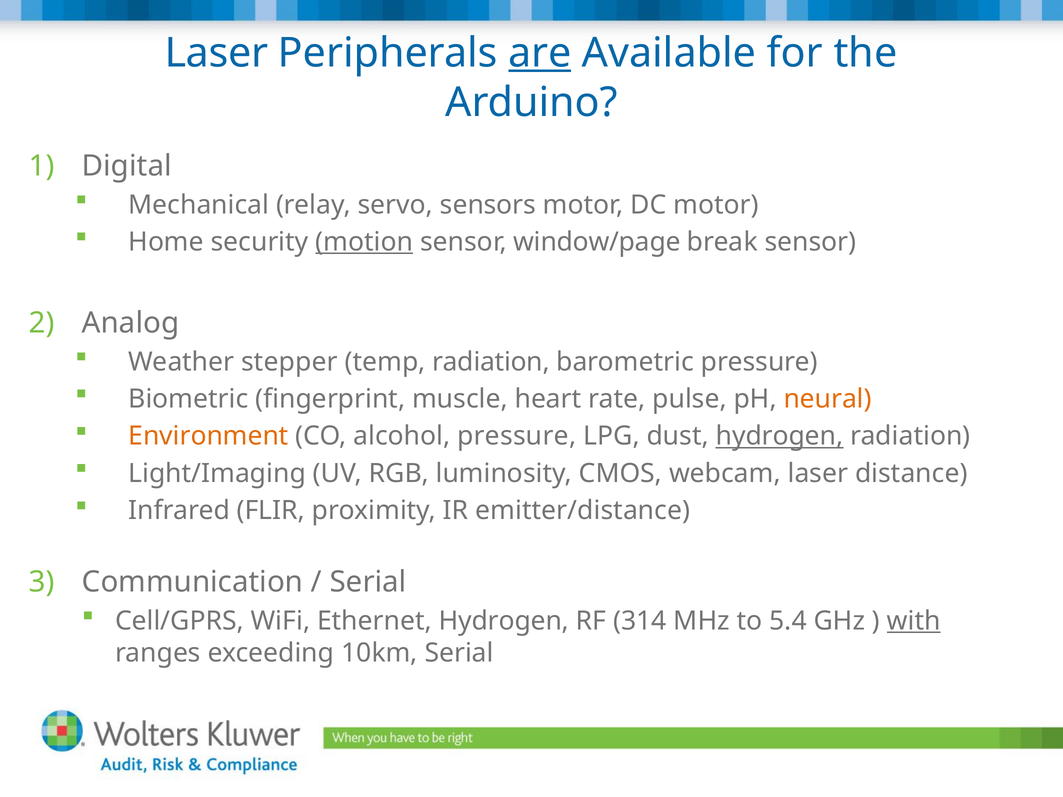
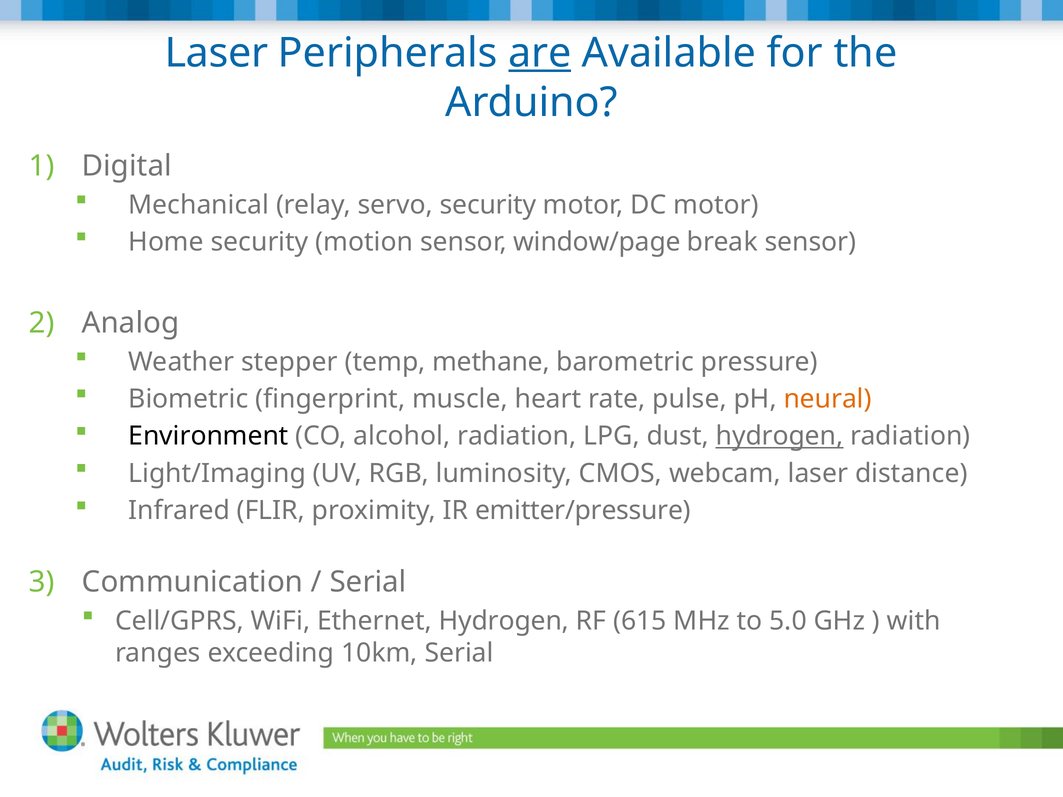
servo sensors: sensors -> security
motion underline: present -> none
temp radiation: radiation -> methane
Environment colour: orange -> black
alcohol pressure: pressure -> radiation
emitter/distance: emitter/distance -> emitter/pressure
314: 314 -> 615
5.4: 5.4 -> 5.0
with underline: present -> none
